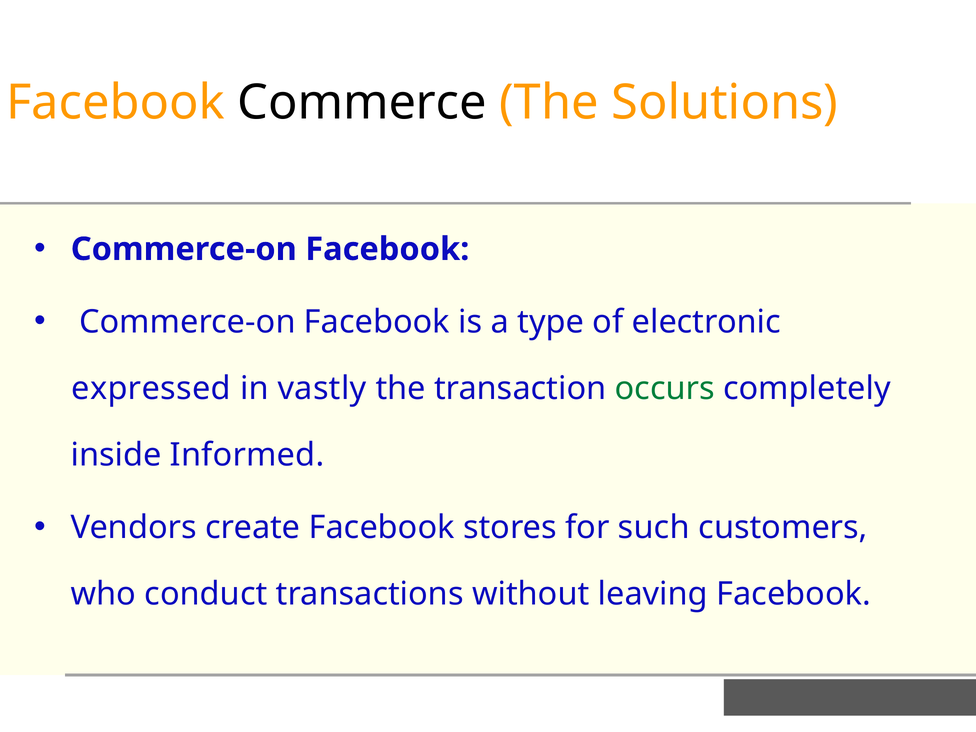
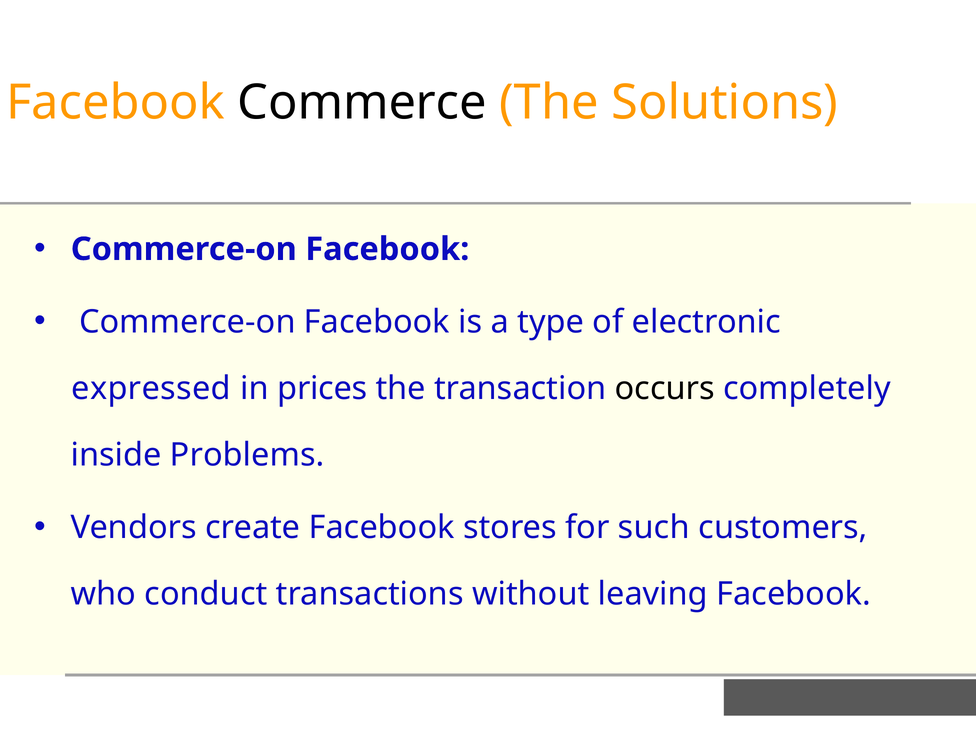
vastly: vastly -> prices
occurs colour: green -> black
Informed: Informed -> Problems
